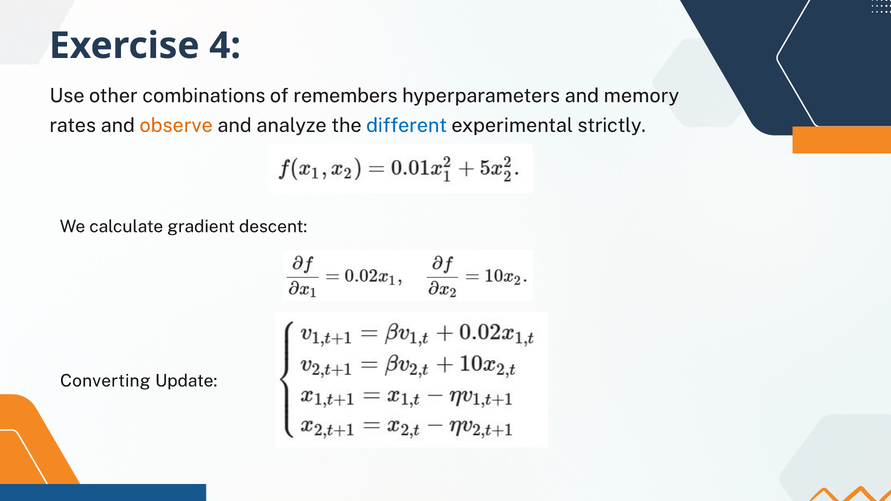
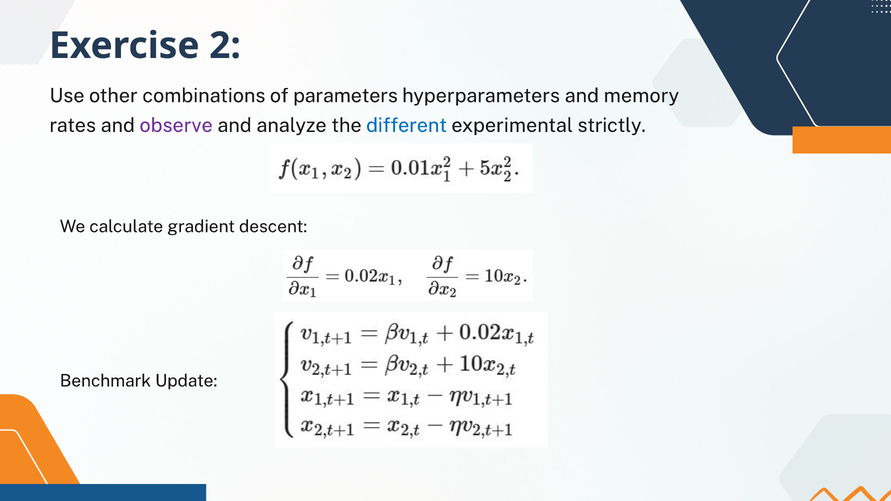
4: 4 -> 2
remembers: remembers -> parameters
observe colour: orange -> purple
Converting: Converting -> Benchmark
